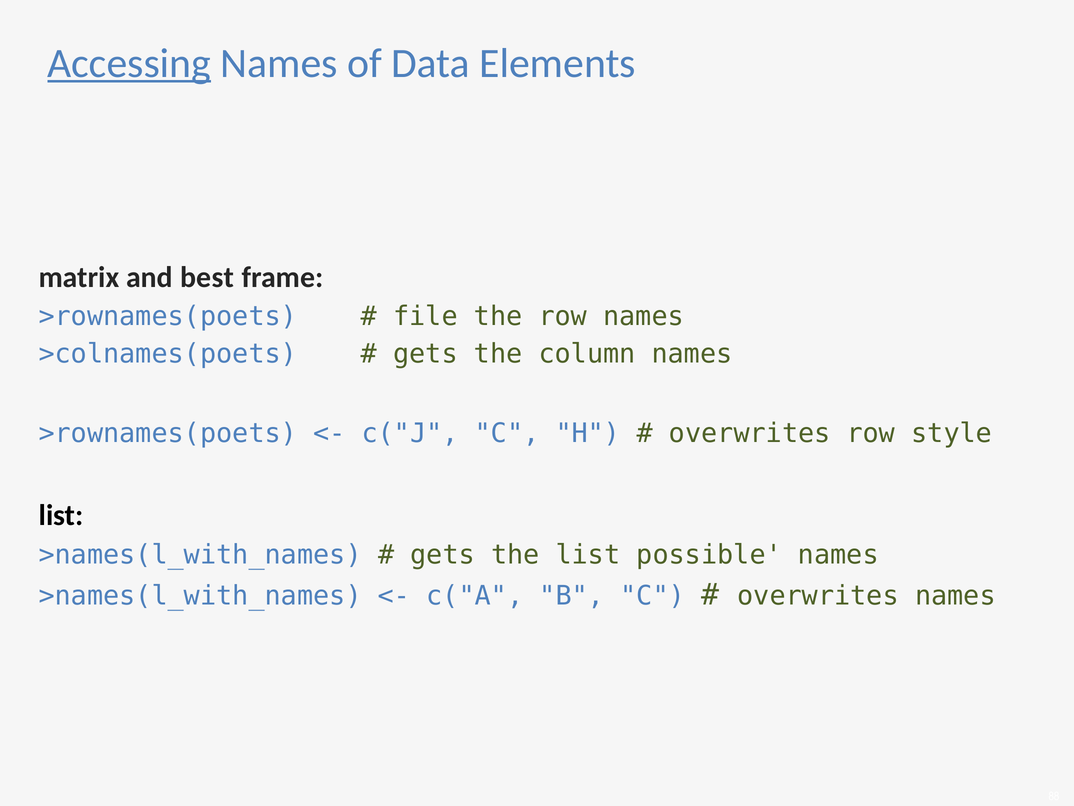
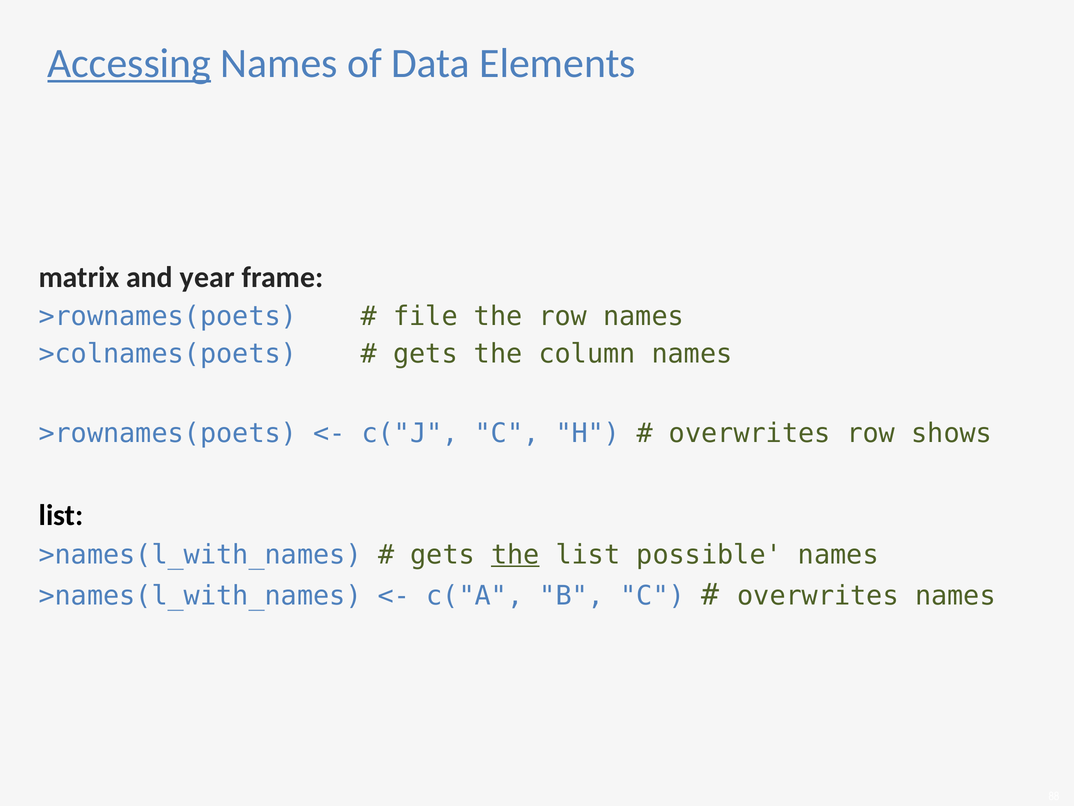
best: best -> year
style: style -> shows
the at (515, 554) underline: none -> present
